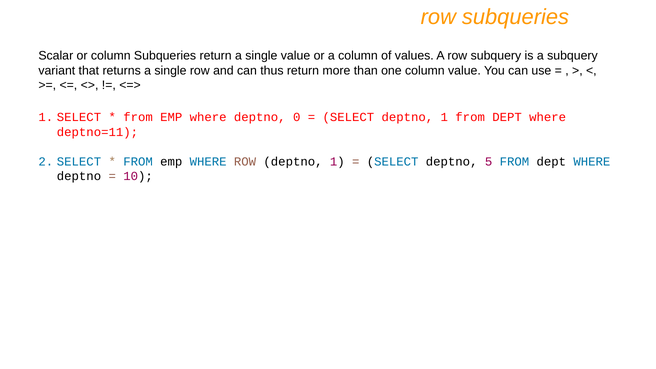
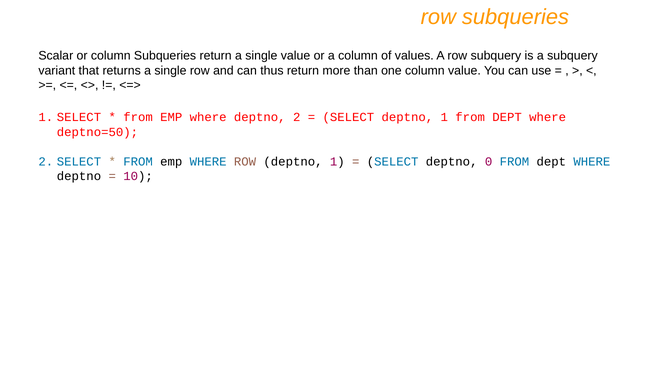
deptno 0: 0 -> 2
deptno=11: deptno=11 -> deptno=50
5: 5 -> 0
